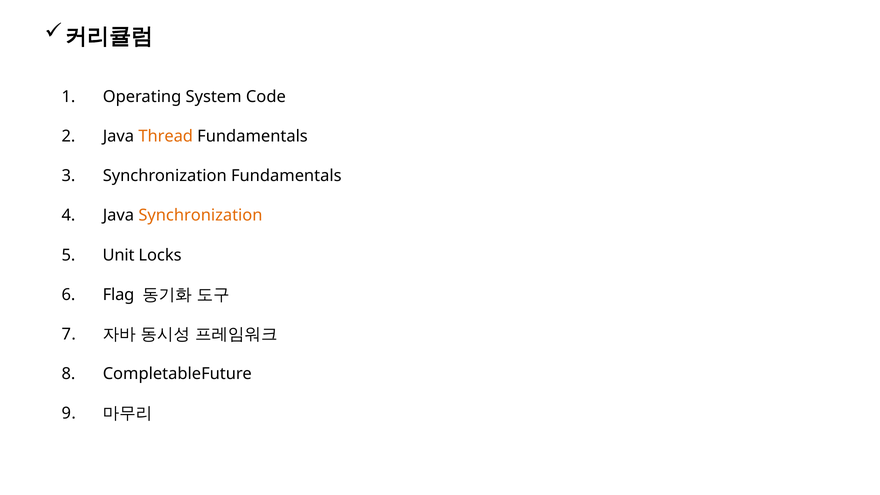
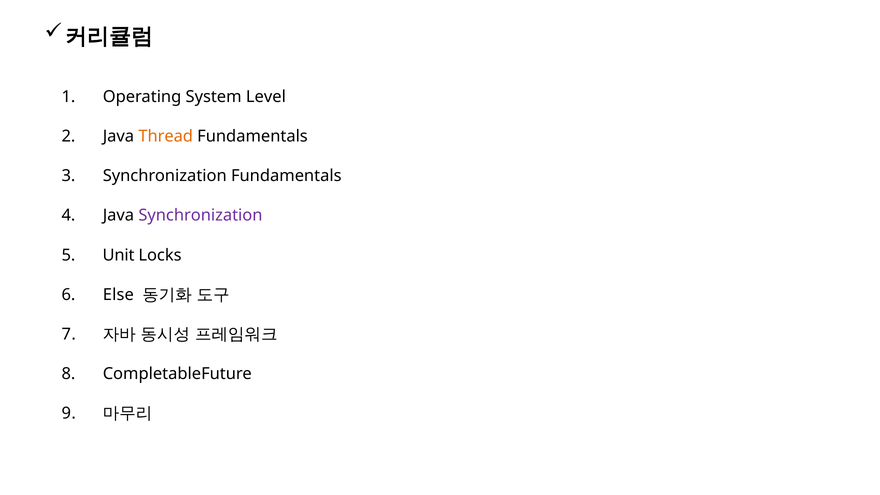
Code: Code -> Level
Synchronization at (200, 216) colour: orange -> purple
Flag: Flag -> Else
